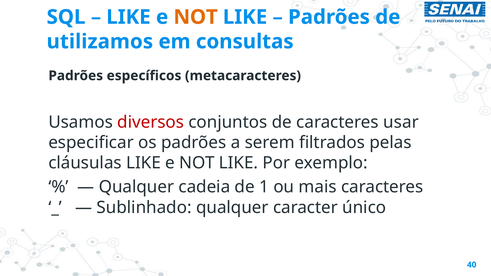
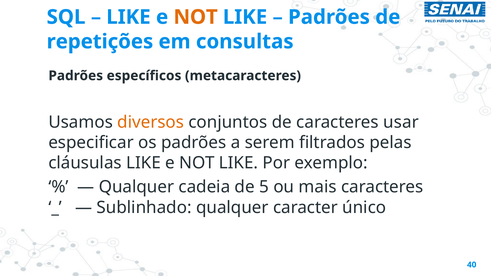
utilizamos: utilizamos -> repetições
diversos colour: red -> orange
1: 1 -> 5
